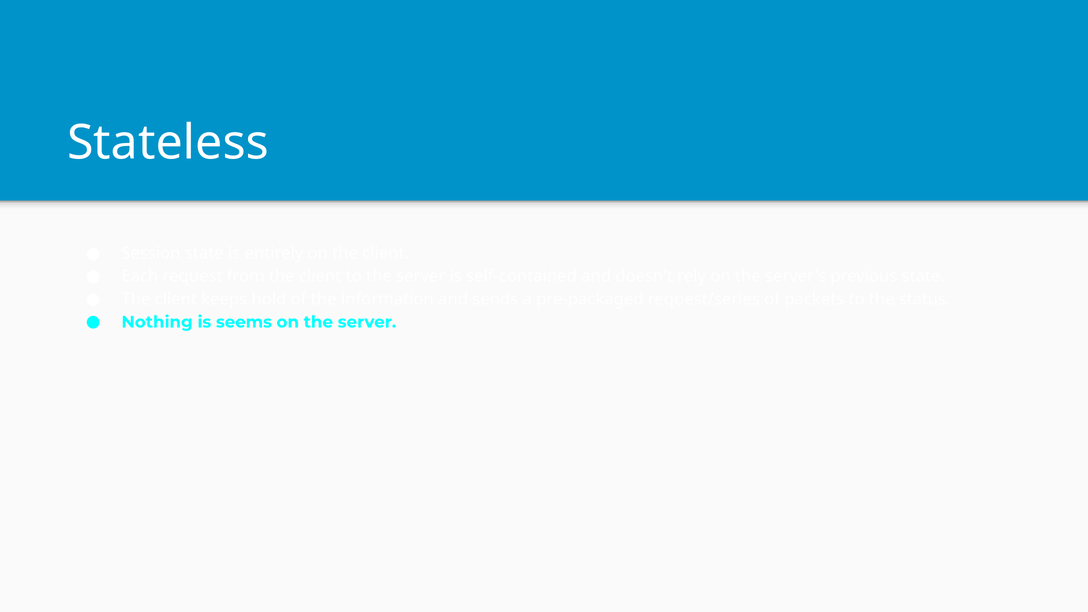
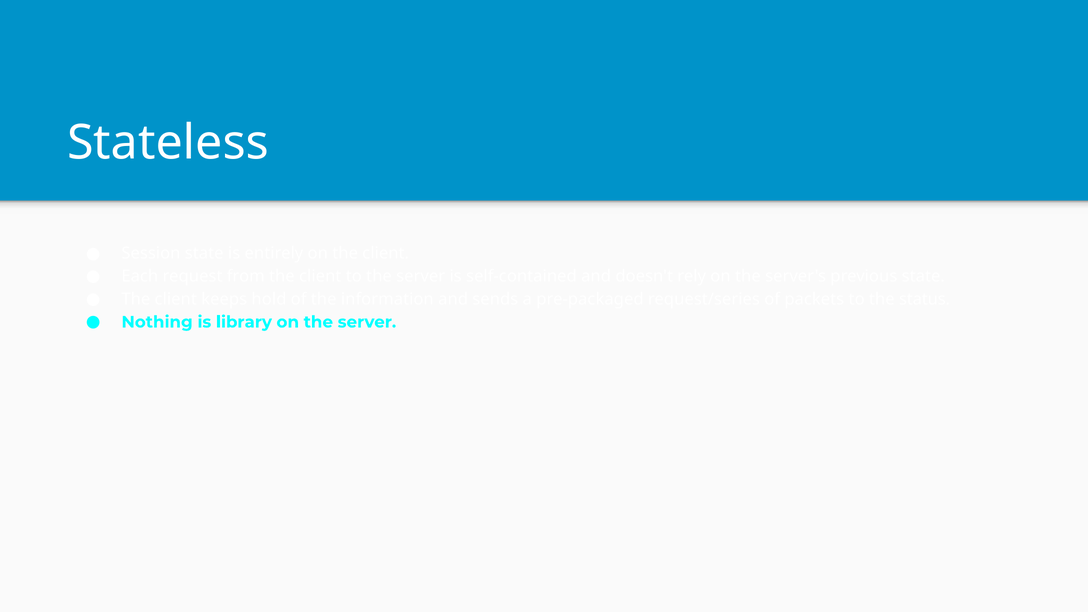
seems: seems -> library
